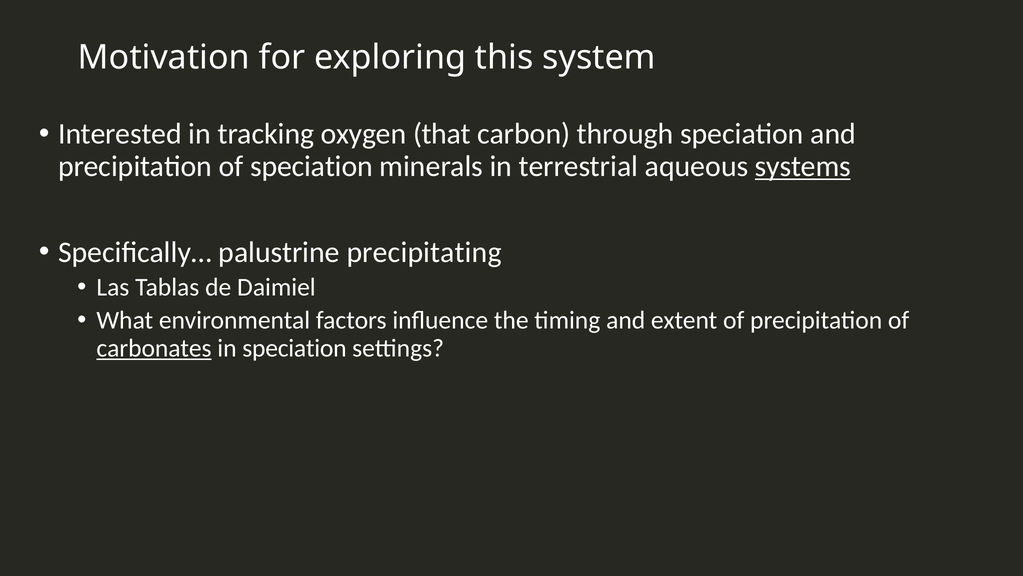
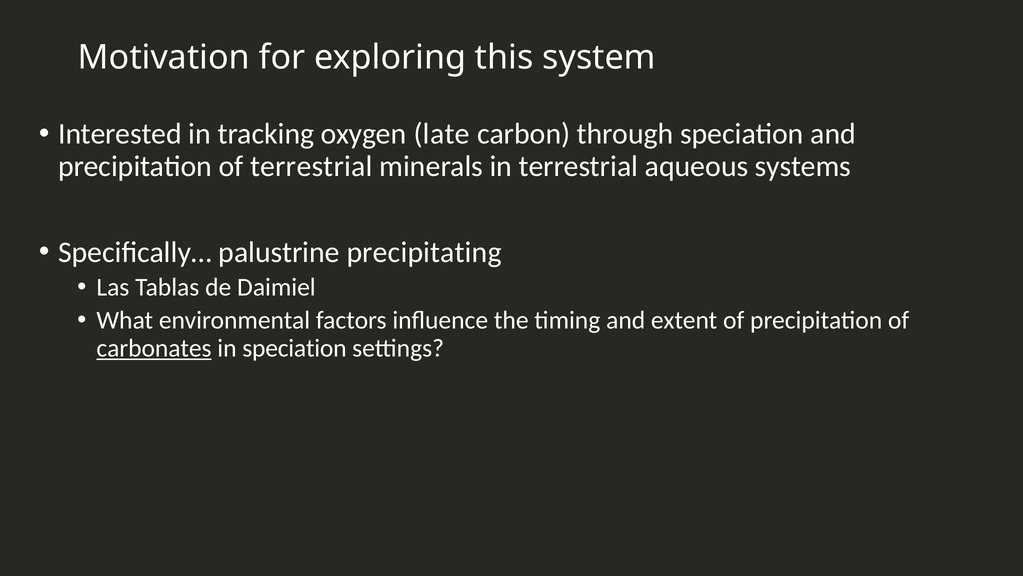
that: that -> late
of speciation: speciation -> terrestrial
systems underline: present -> none
